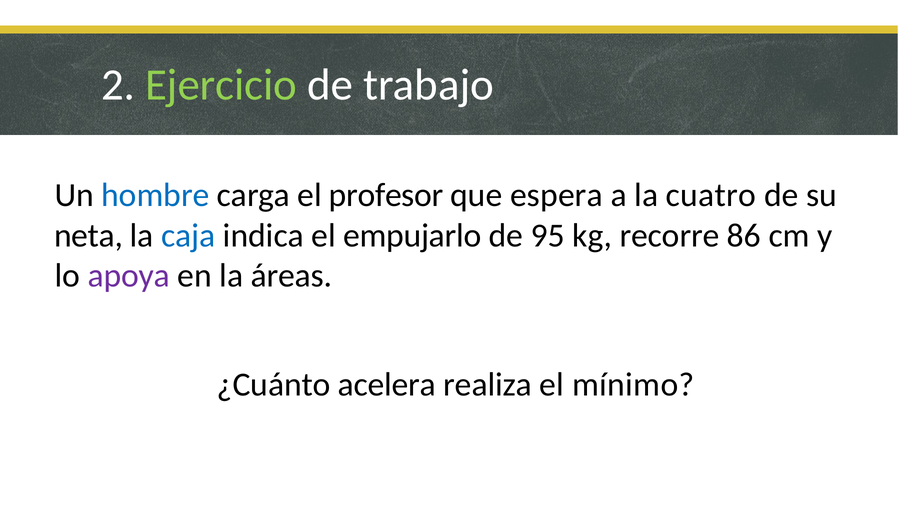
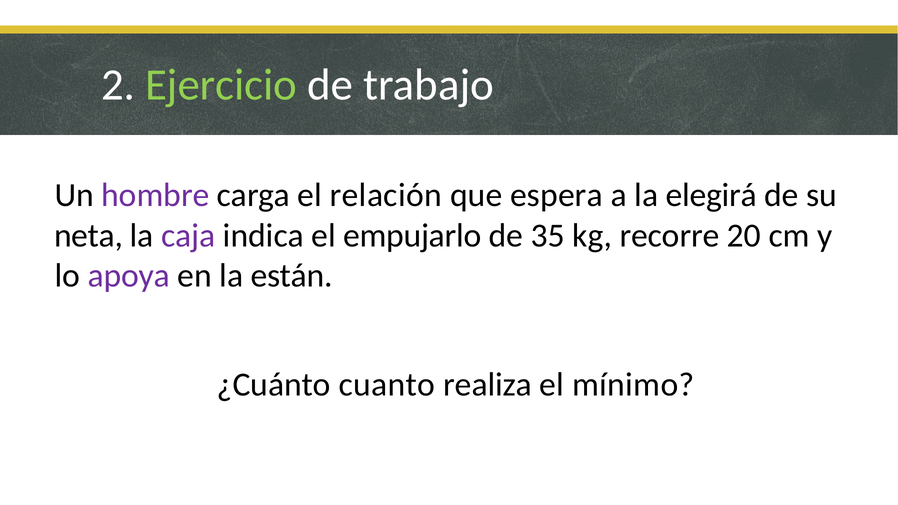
hombre colour: blue -> purple
profesor: profesor -> relación
cuatro: cuatro -> elegirá
caja colour: blue -> purple
95: 95 -> 35
86: 86 -> 20
áreas: áreas -> están
acelera: acelera -> cuanto
